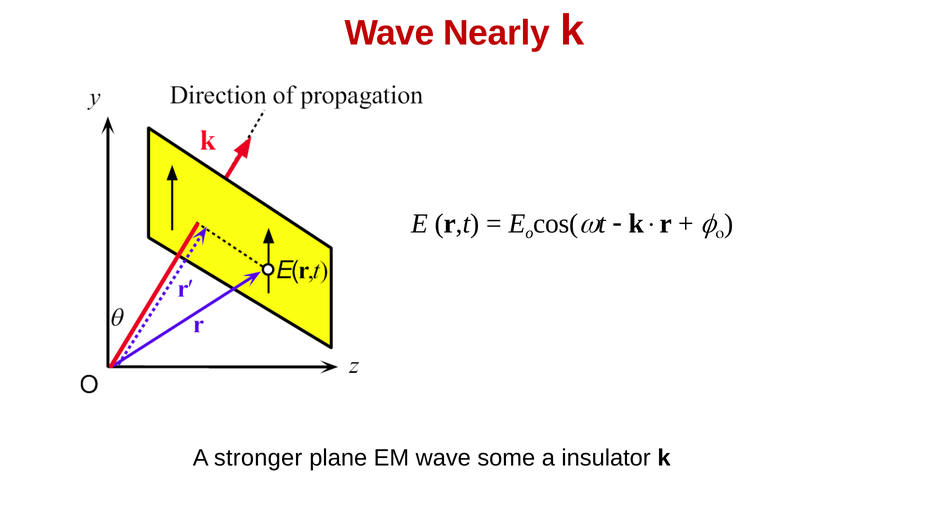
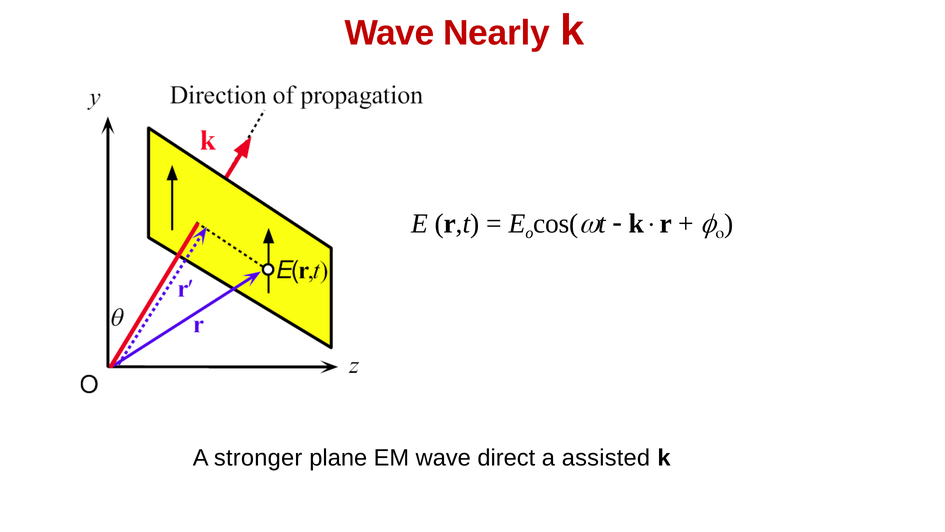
some: some -> direct
insulator: insulator -> assisted
